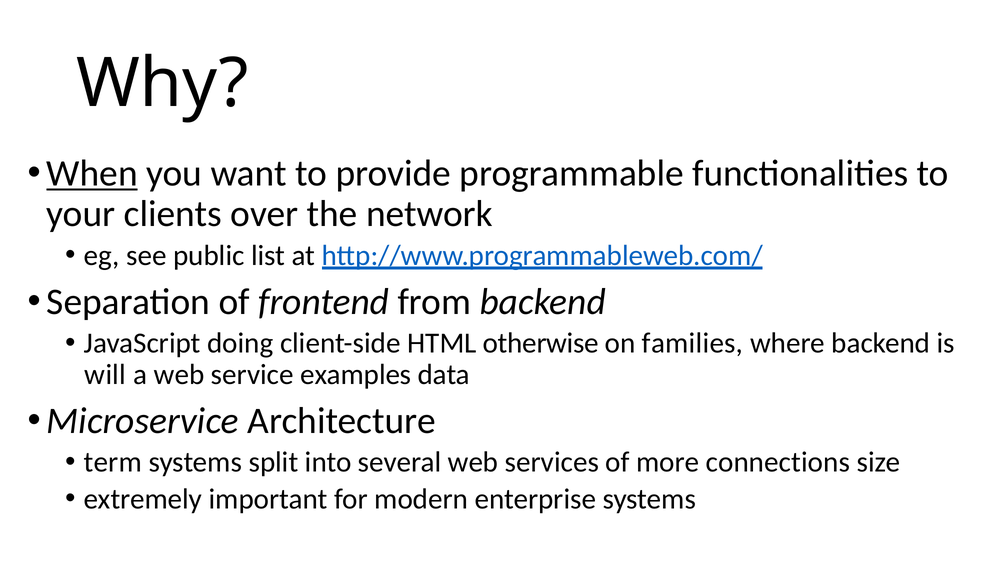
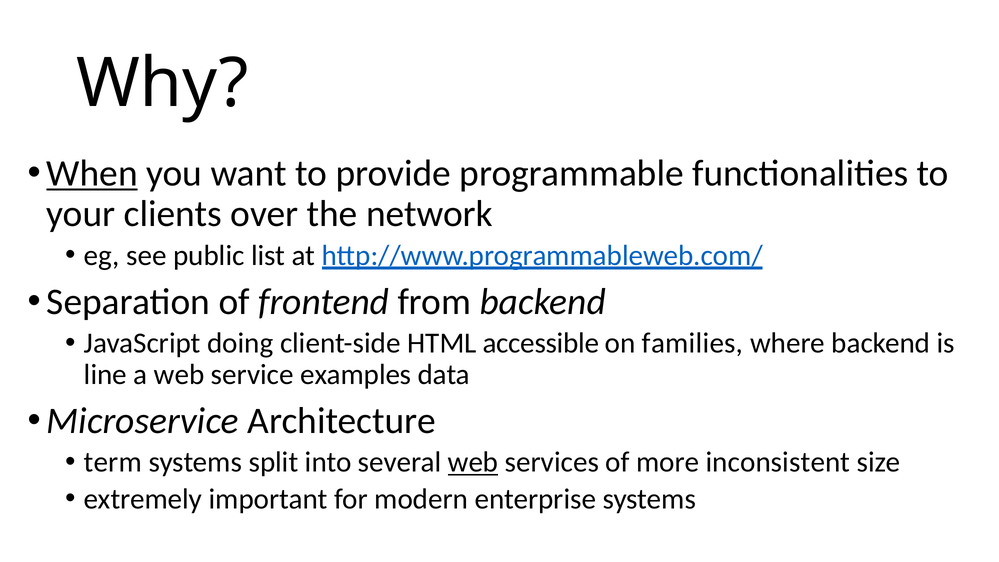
otherwise: otherwise -> accessible
will: will -> line
web at (473, 462) underline: none -> present
connections: connections -> inconsistent
